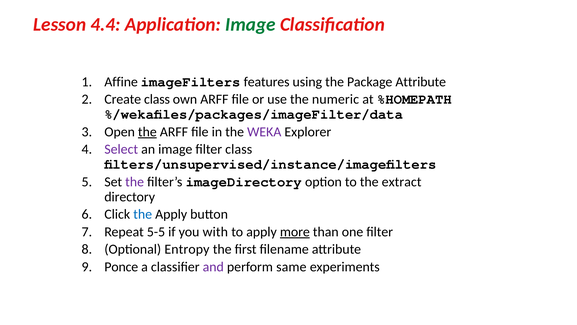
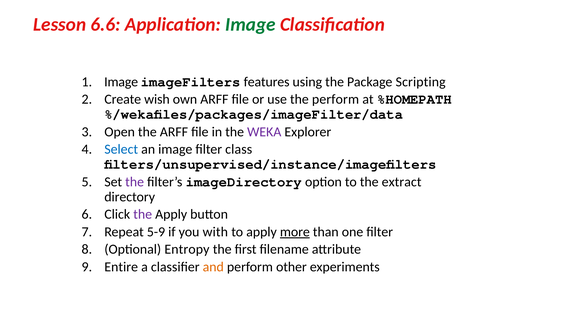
4.4: 4.4 -> 6.6
Affine at (121, 82): Affine -> Image
Package Attribute: Attribute -> Scripting
Create class: class -> wish
the numeric: numeric -> perform
the at (147, 132) underline: present -> none
Select colour: purple -> blue
the at (143, 214) colour: blue -> purple
5-5: 5-5 -> 5-9
Ponce: Ponce -> Entire
and colour: purple -> orange
same: same -> other
